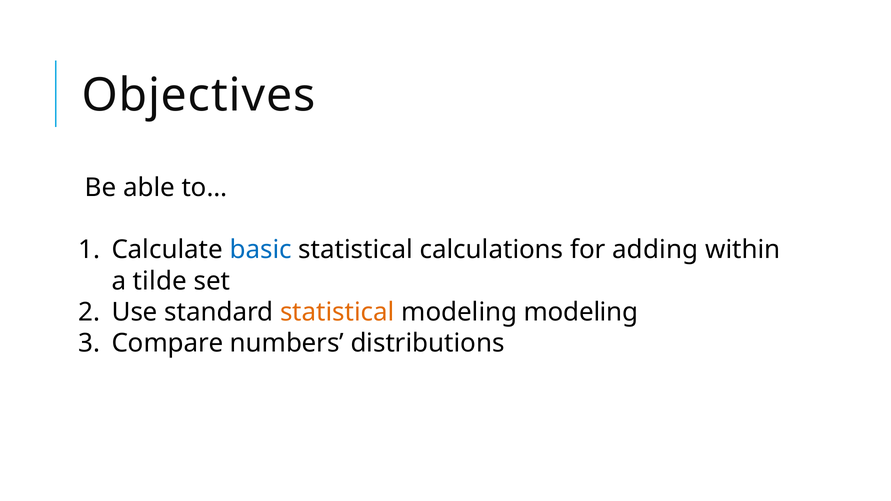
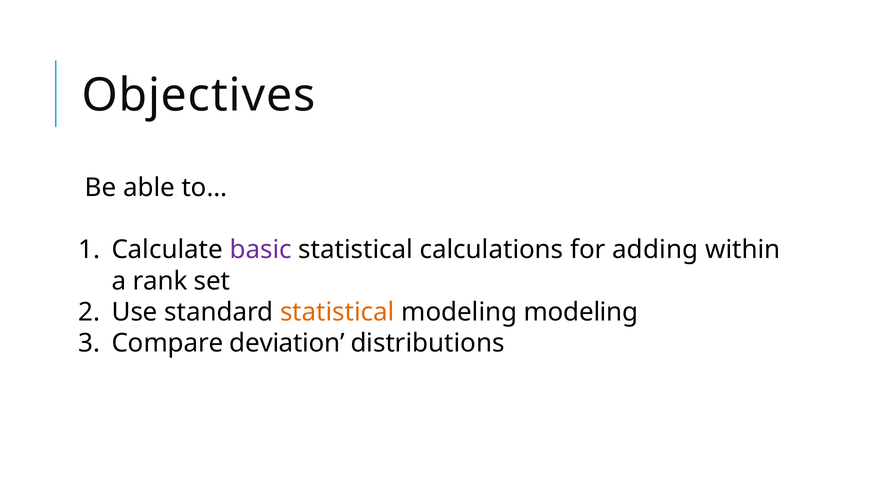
basic colour: blue -> purple
tilde: tilde -> rank
numbers: numbers -> deviation
